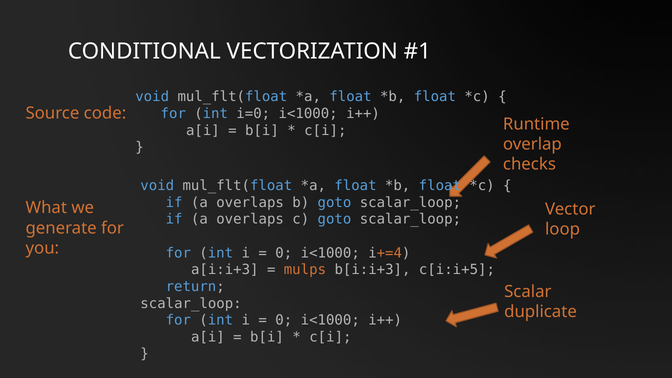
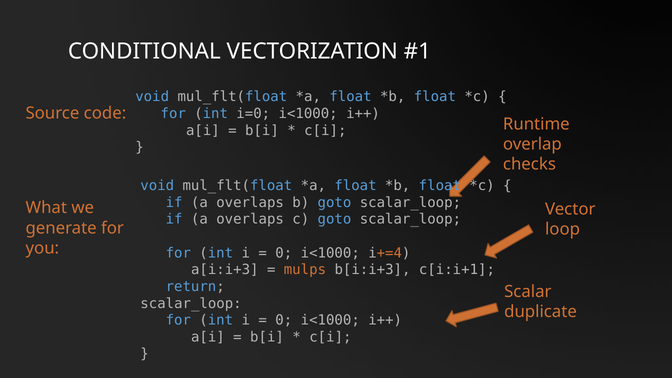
c[i:i+5: c[i:i+5 -> c[i:i+1
